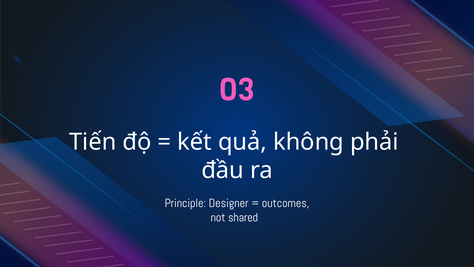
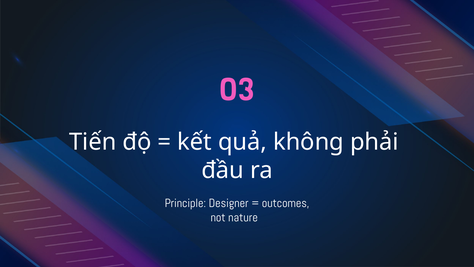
shared: shared -> nature
